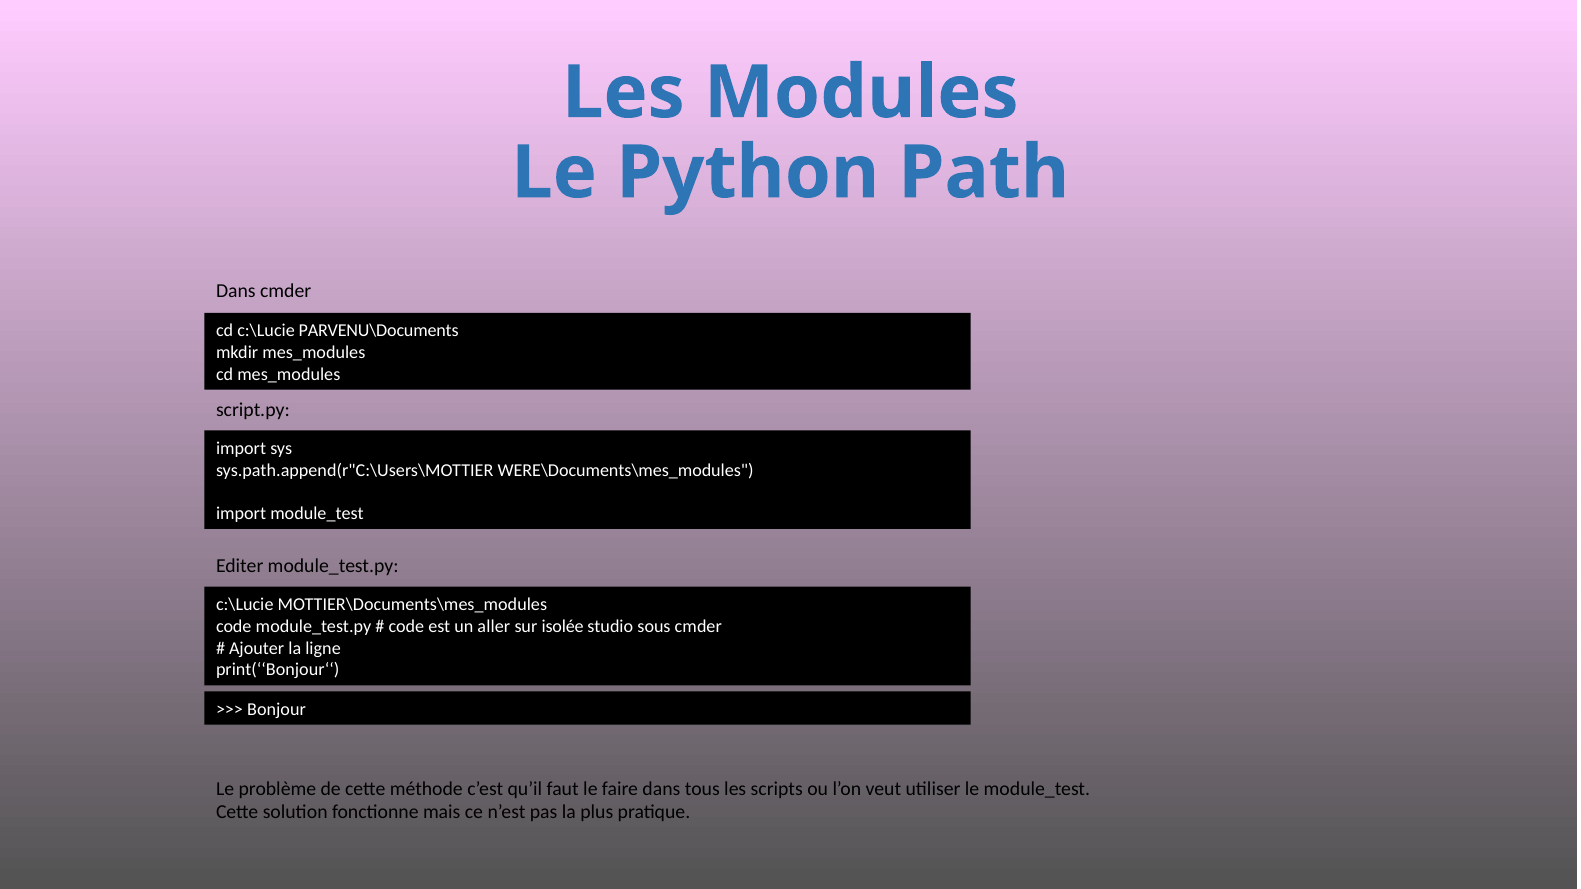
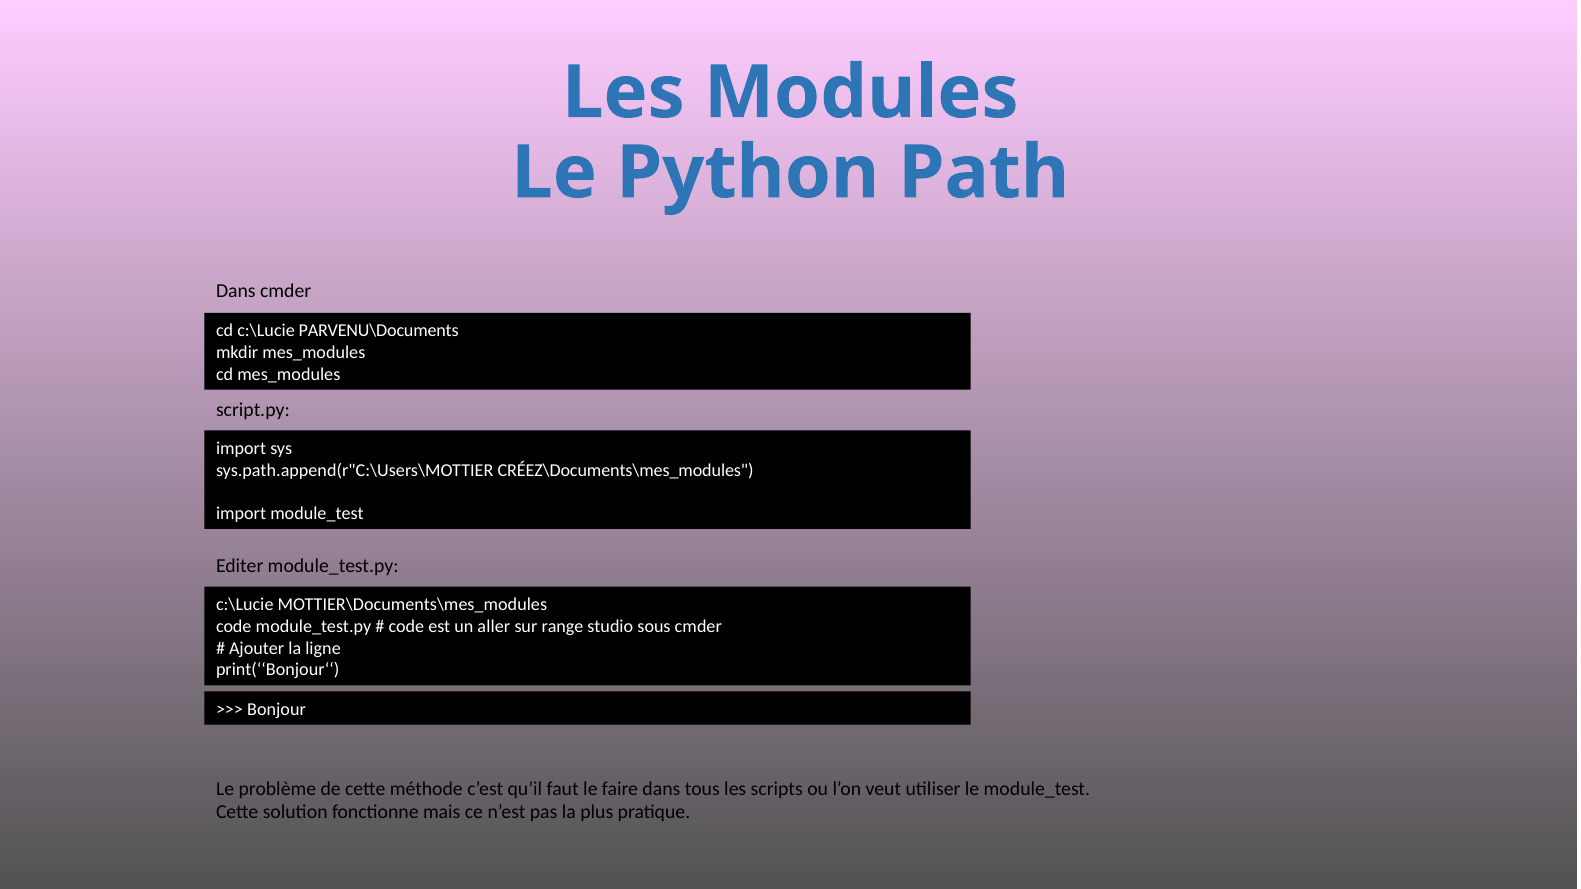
WERE\Documents\mes_modules: WERE\Documents\mes_modules -> CRÉEZ\Documents\mes_modules
isolée: isolée -> range
